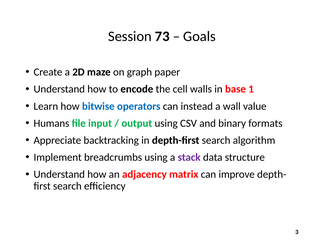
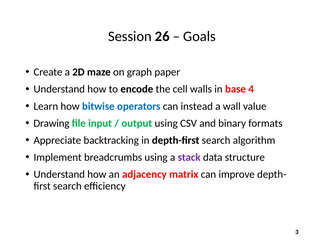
73: 73 -> 26
1: 1 -> 4
Humans: Humans -> Drawing
